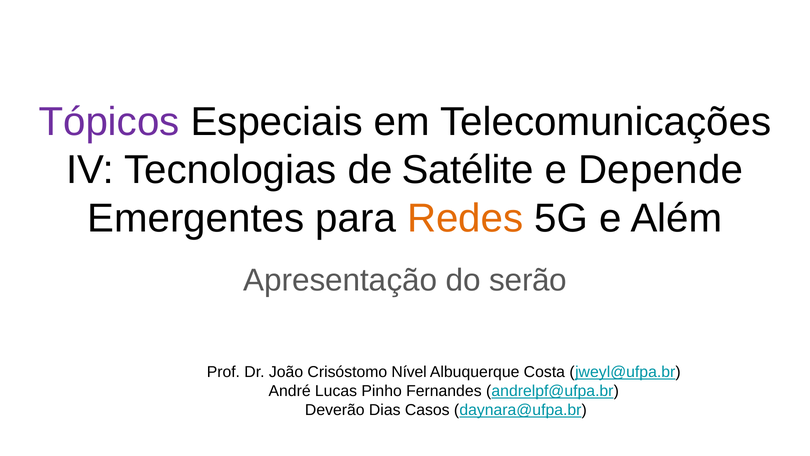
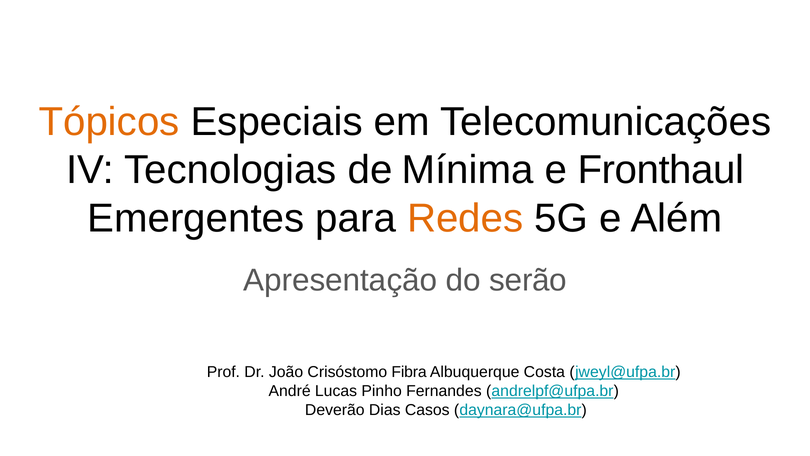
Tópicos colour: purple -> orange
Satélite: Satélite -> Mínima
Depende: Depende -> Fronthaul
Nível: Nível -> Fibra
